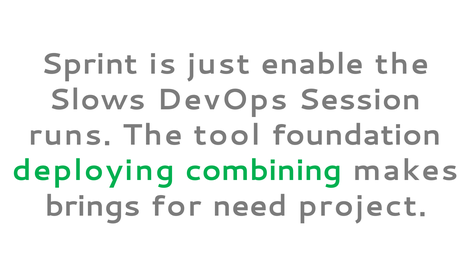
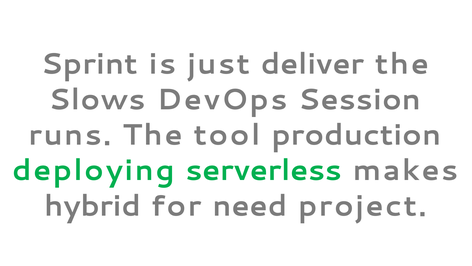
enable: enable -> deliver
foundation: foundation -> production
combining: combining -> serverless
brings: brings -> hybrid
